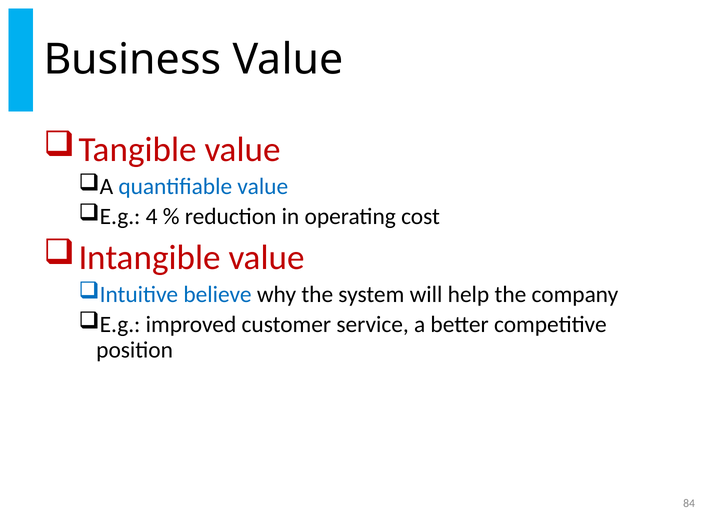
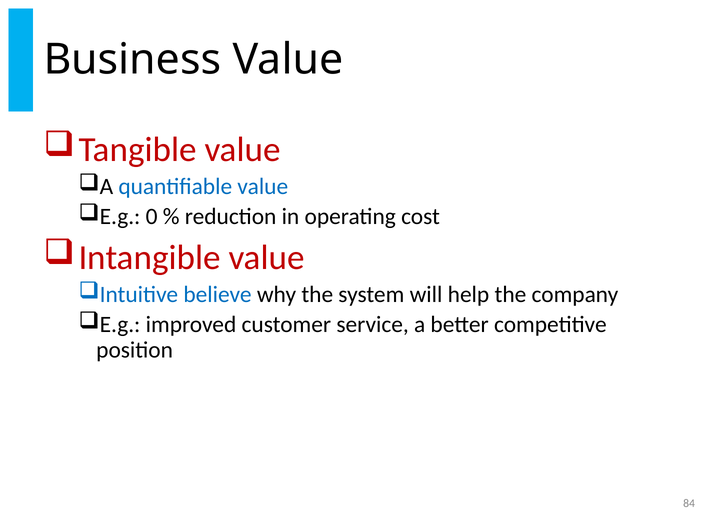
4: 4 -> 0
